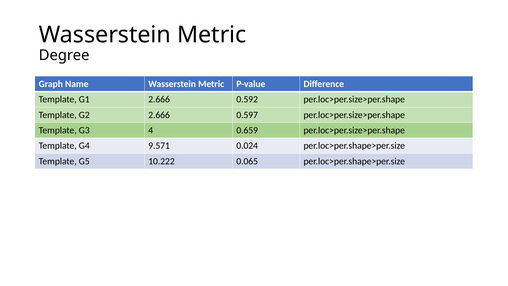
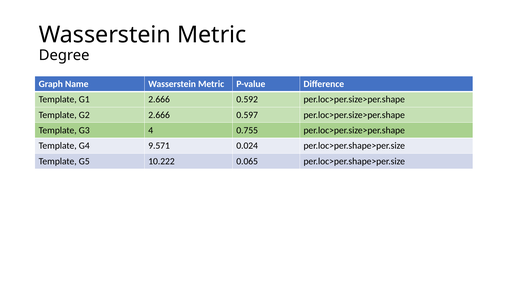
0.659: 0.659 -> 0.755
